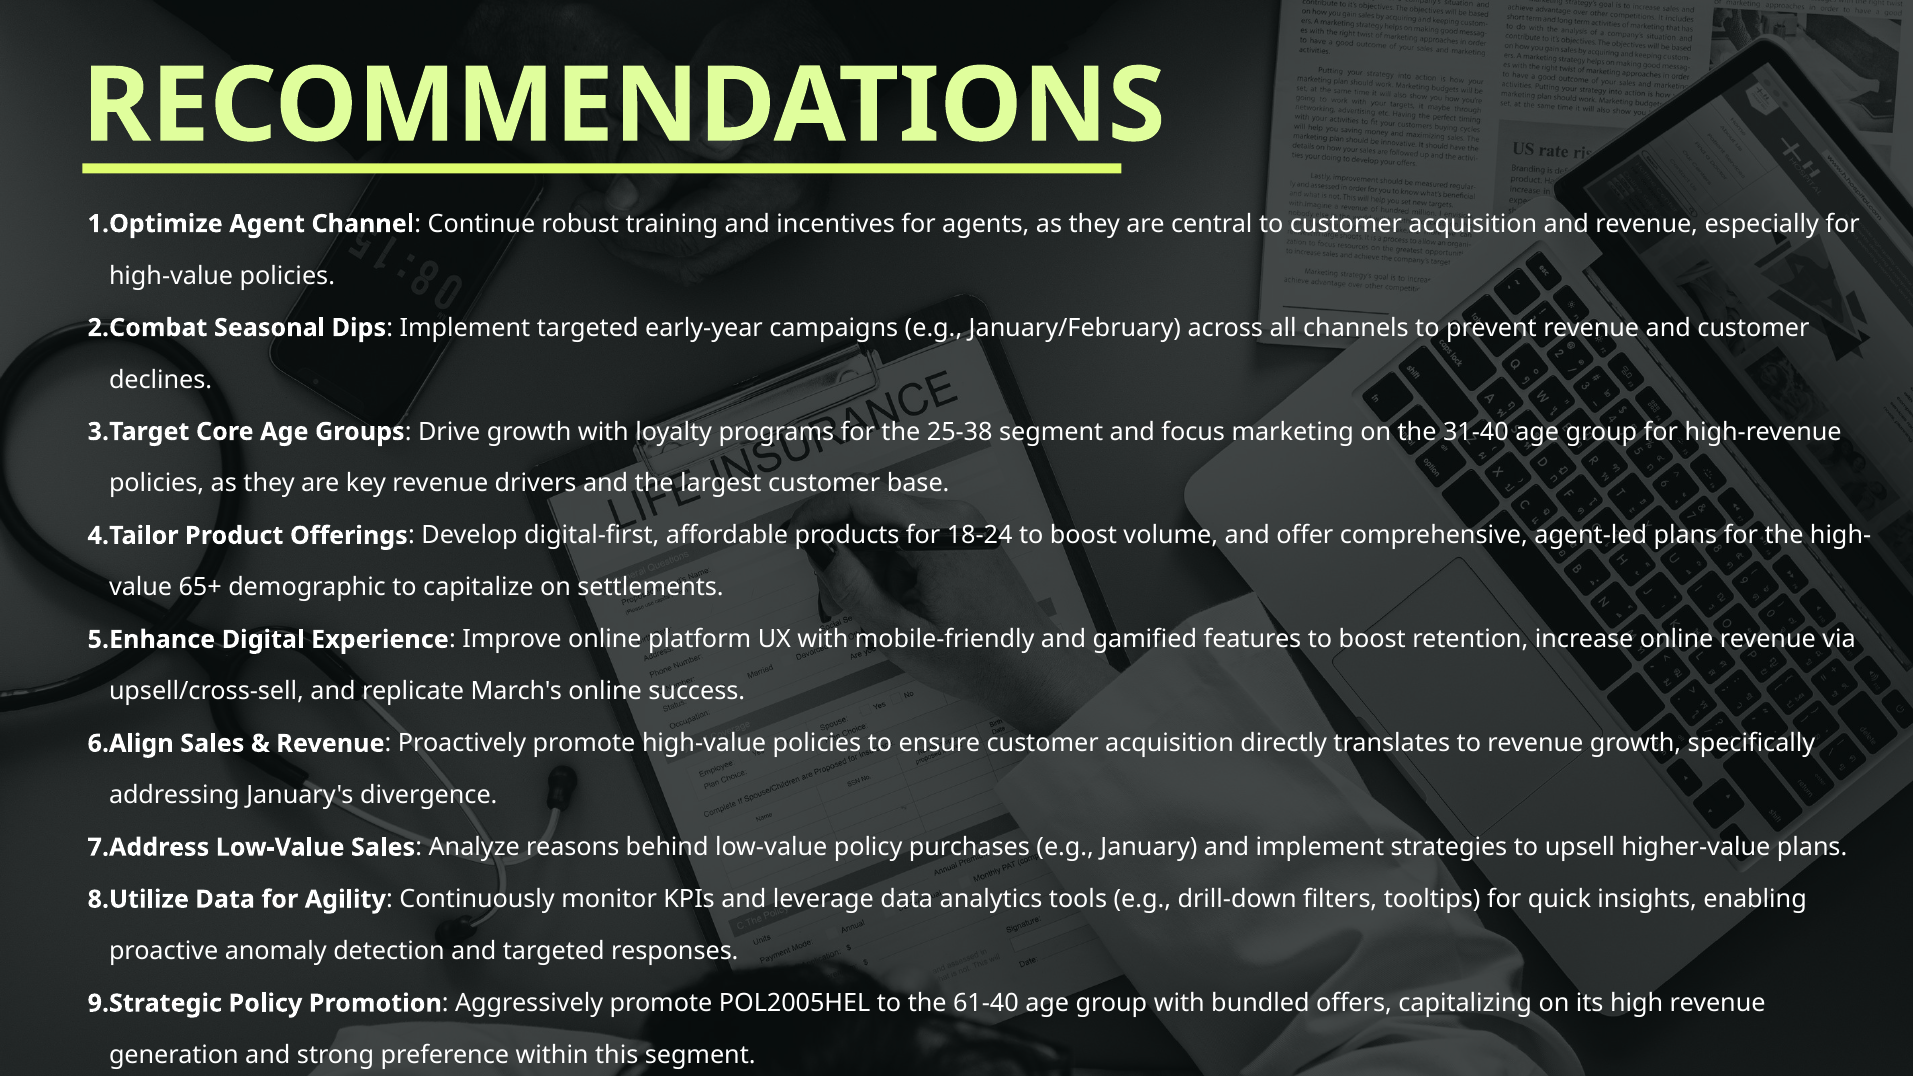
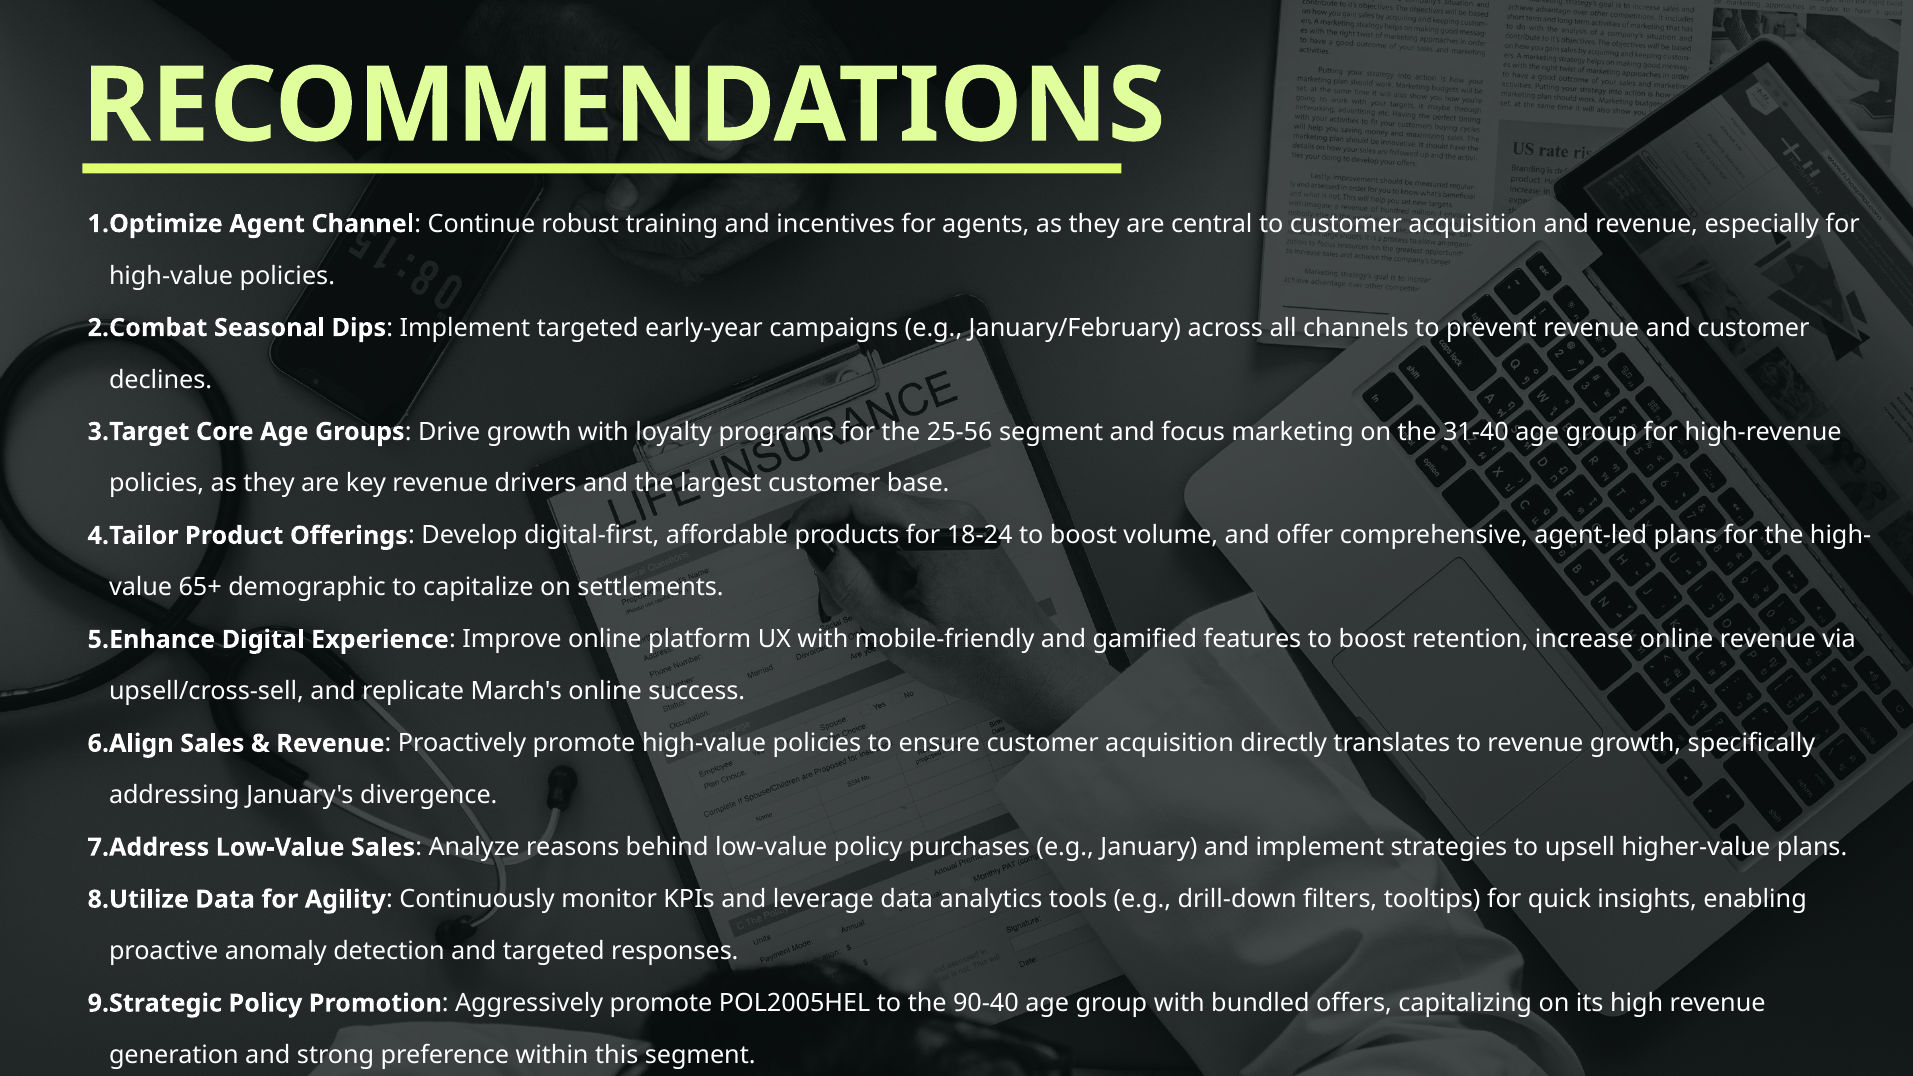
25-38: 25-38 -> 25-56
61-40: 61-40 -> 90-40
